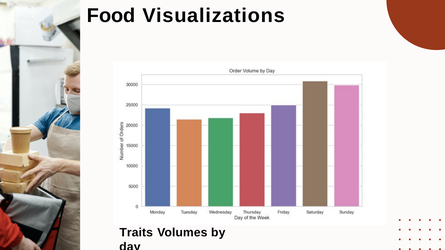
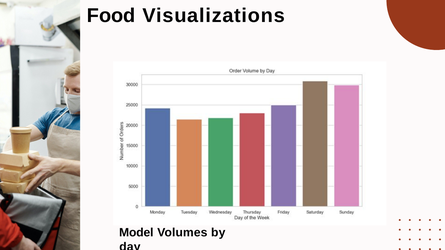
Traits: Traits -> Model
